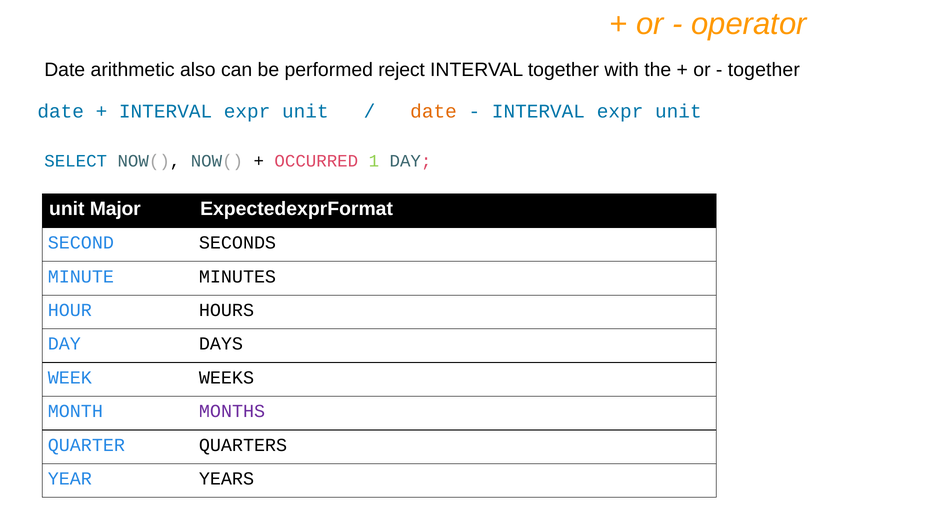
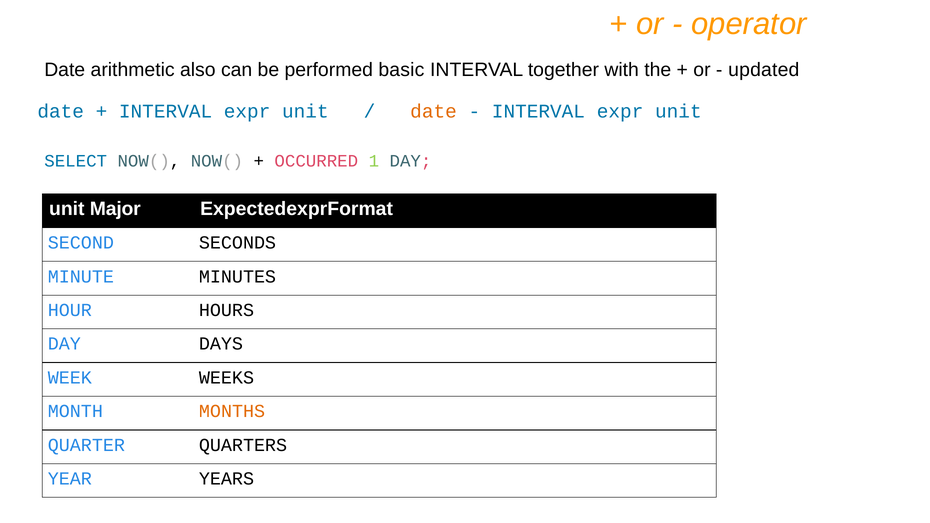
reject: reject -> basic
together at (764, 70): together -> updated
MONTHS colour: purple -> orange
